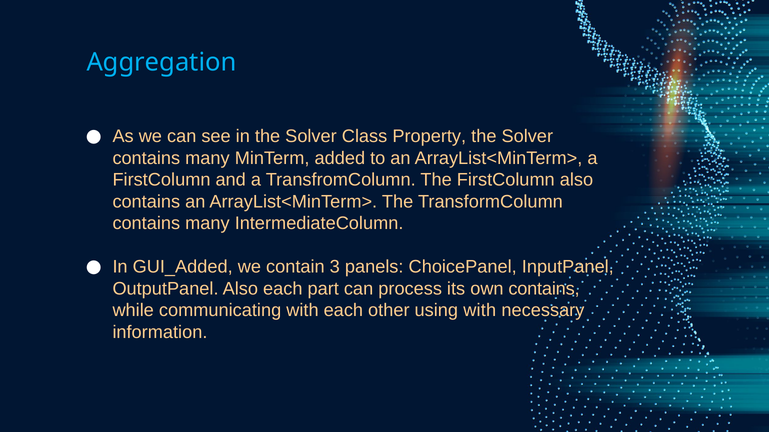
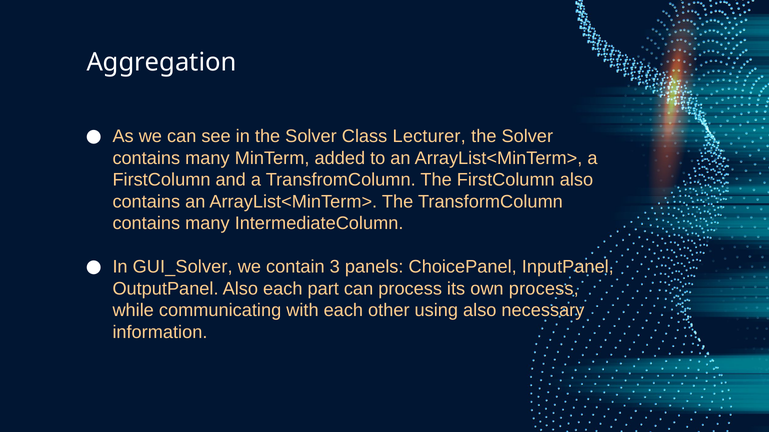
Aggregation colour: light blue -> white
Property: Property -> Lecturer
GUI_Added: GUI_Added -> GUI_Solver
own contains: contains -> process
using with: with -> also
